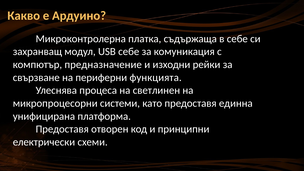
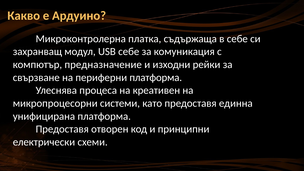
периферни функцията: функцията -> платформа
светлинен: светлинен -> креативен
